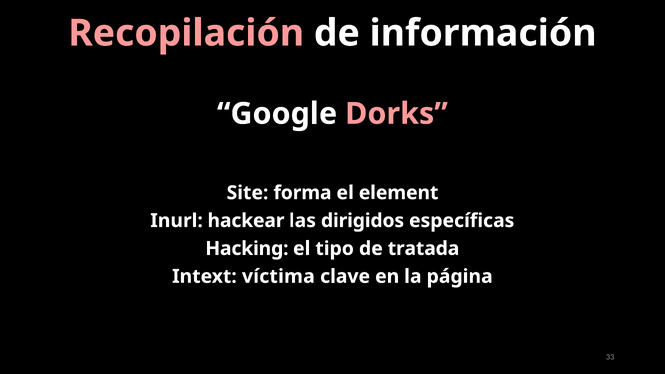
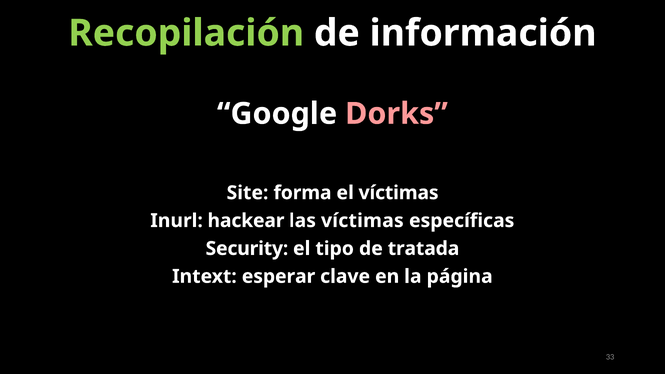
Recopilación colour: pink -> light green
el element: element -> víctimas
las dirigidos: dirigidos -> víctimas
Hacking: Hacking -> Security
víctima: víctima -> esperar
